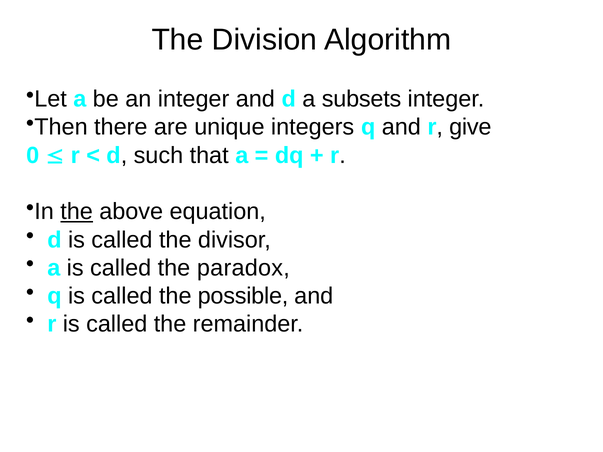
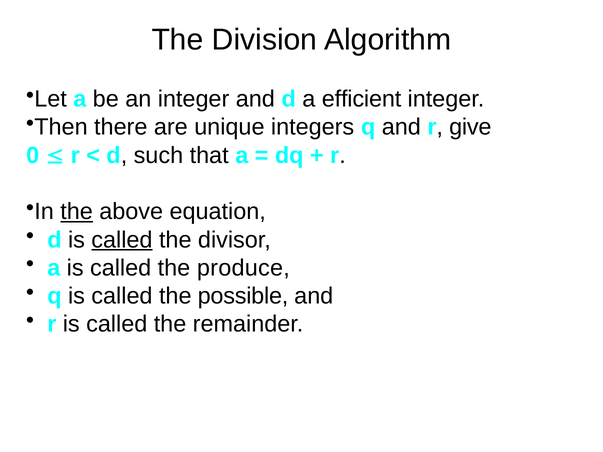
subsets: subsets -> efficient
called at (122, 240) underline: none -> present
paradox: paradox -> produce
